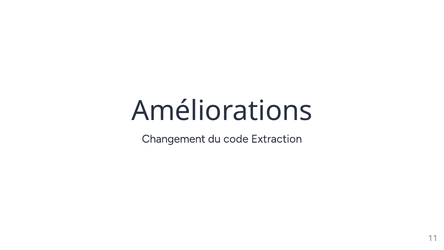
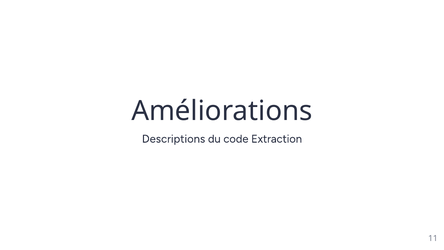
Changement: Changement -> Descriptions
